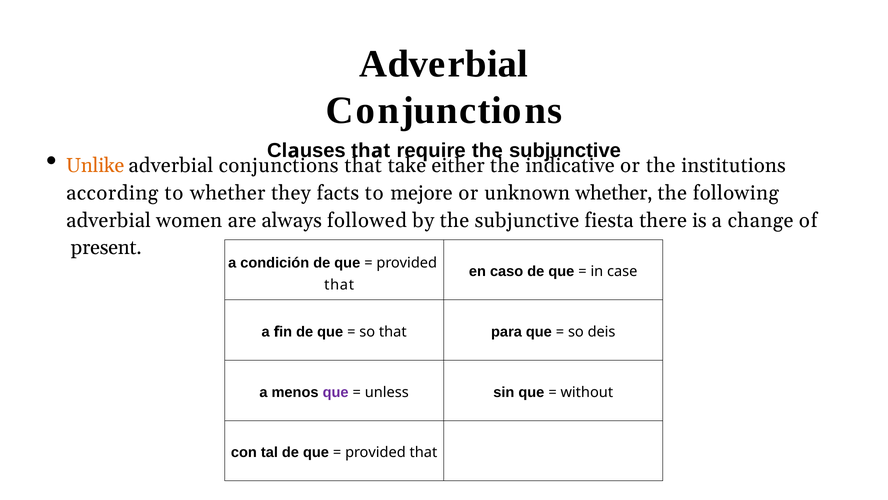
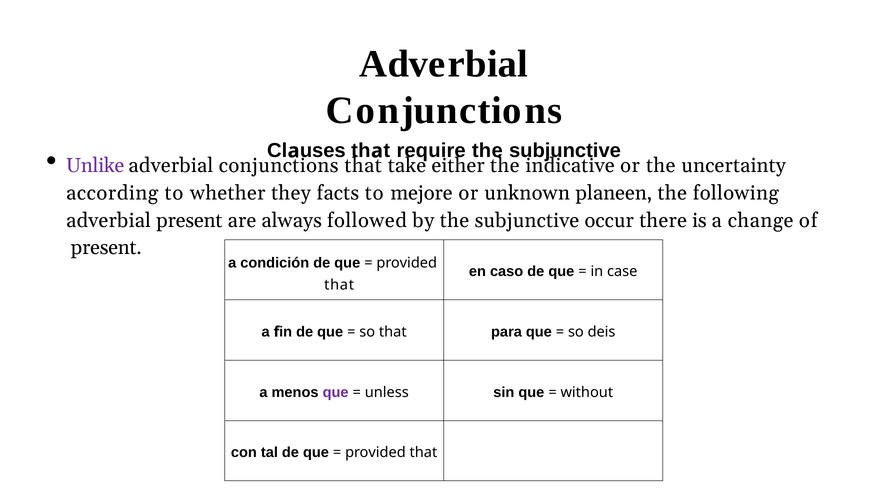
Unlike colour: orange -> purple
institutions: institutions -> uncertainty
unknown whether: whether -> planeen
adverbial women: women -> present
fiesta: fiesta -> occur
